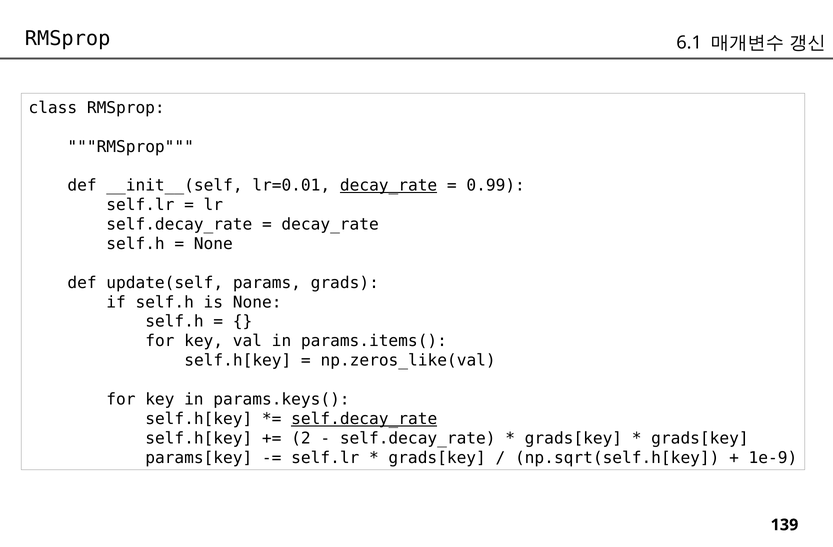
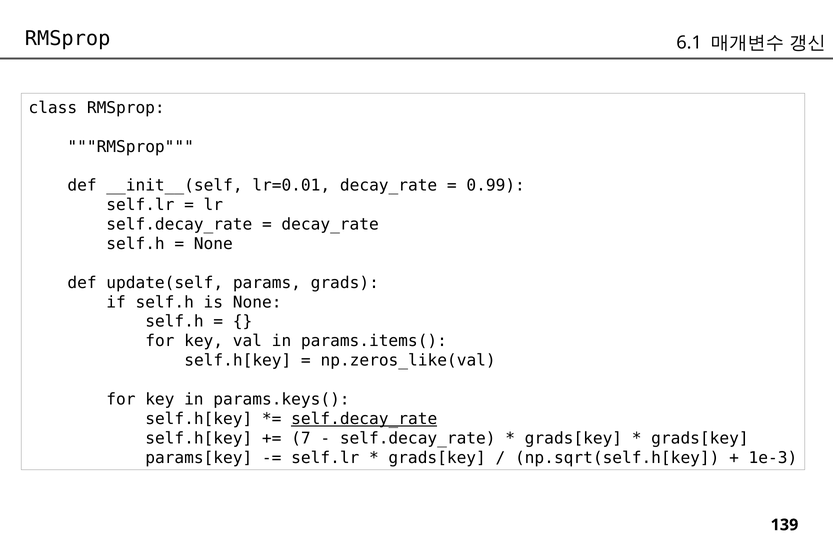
decay_rate at (389, 186) underline: present -> none
2: 2 -> 7
1e-9: 1e-9 -> 1e-3
